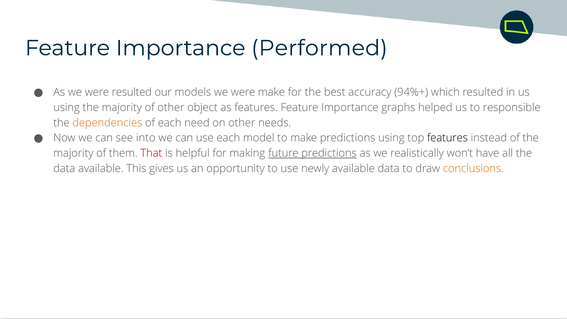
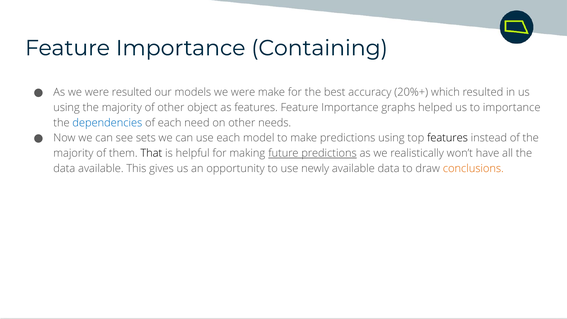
Performed: Performed -> Containing
94%+: 94%+ -> 20%+
to responsible: responsible -> importance
dependencies colour: orange -> blue
into: into -> sets
That colour: red -> black
